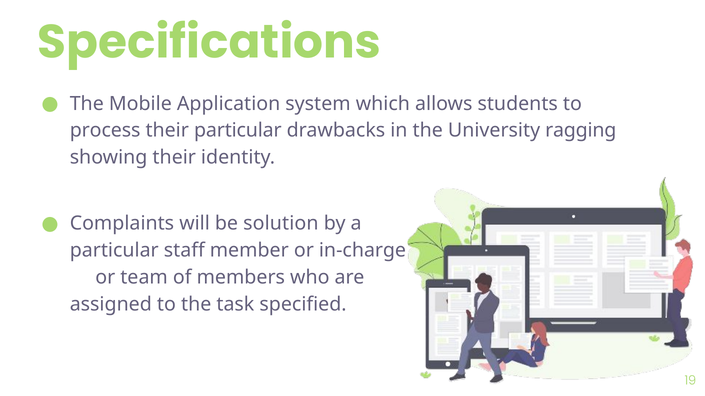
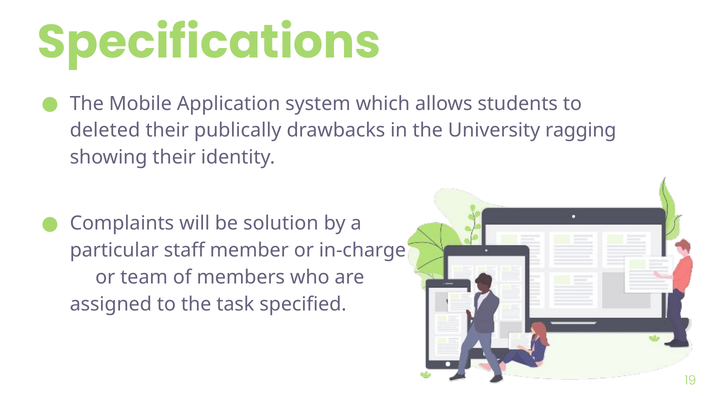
process: process -> deleted
their particular: particular -> publically
